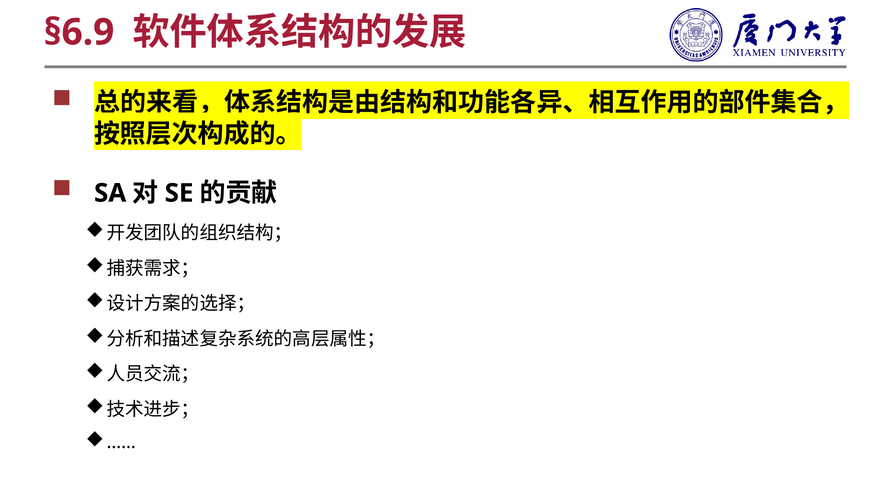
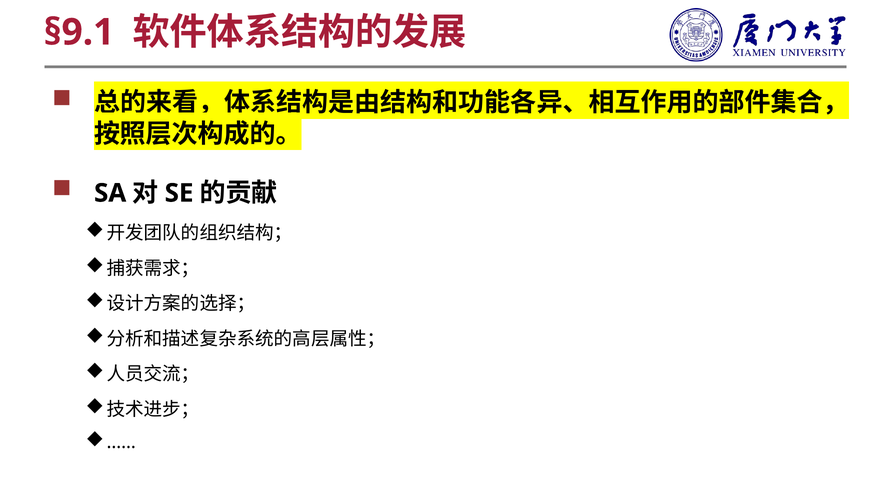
§6.9: §6.9 -> §9.1
